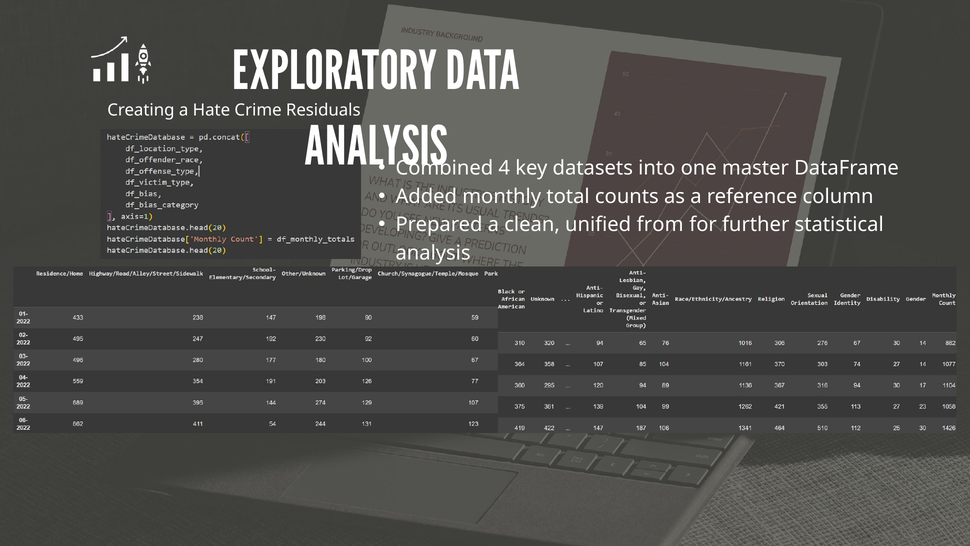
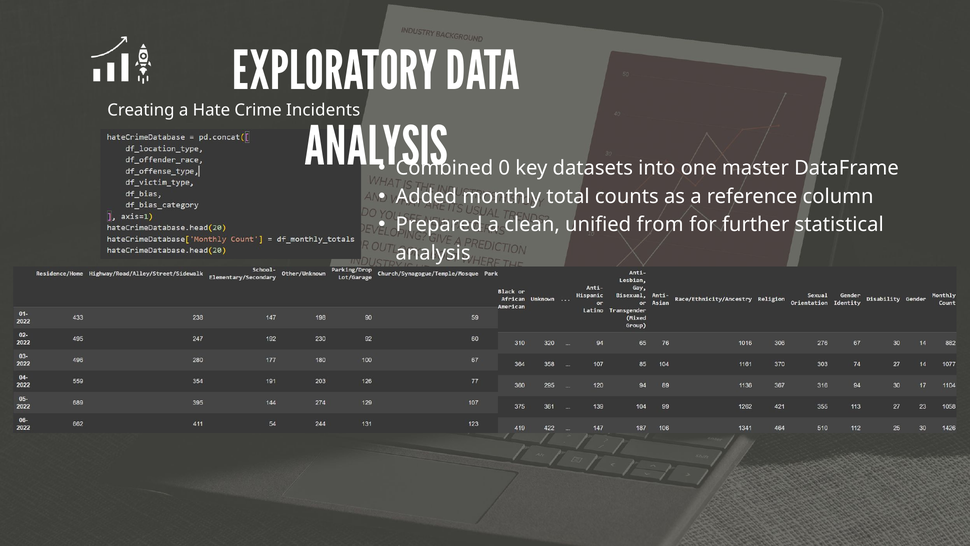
Residuals: Residuals -> Incidents
4: 4 -> 0
